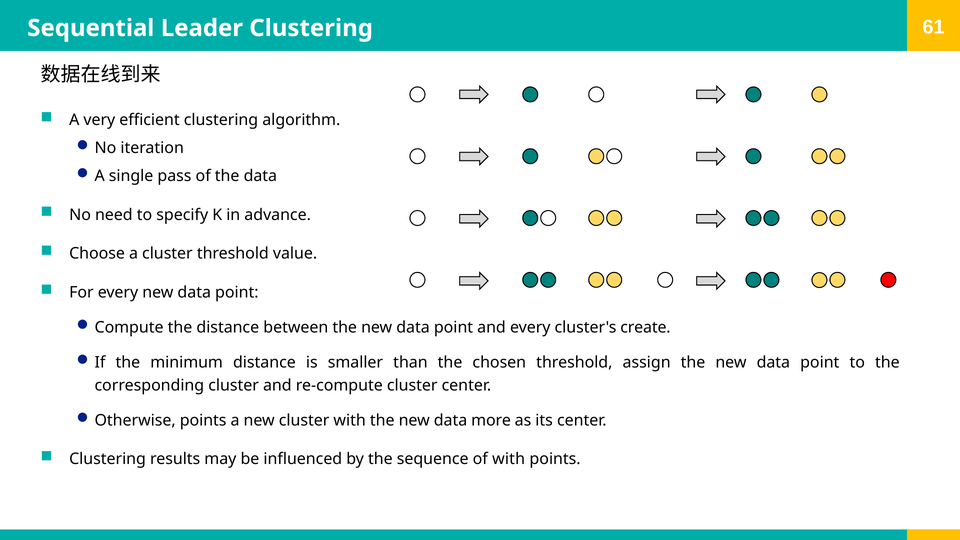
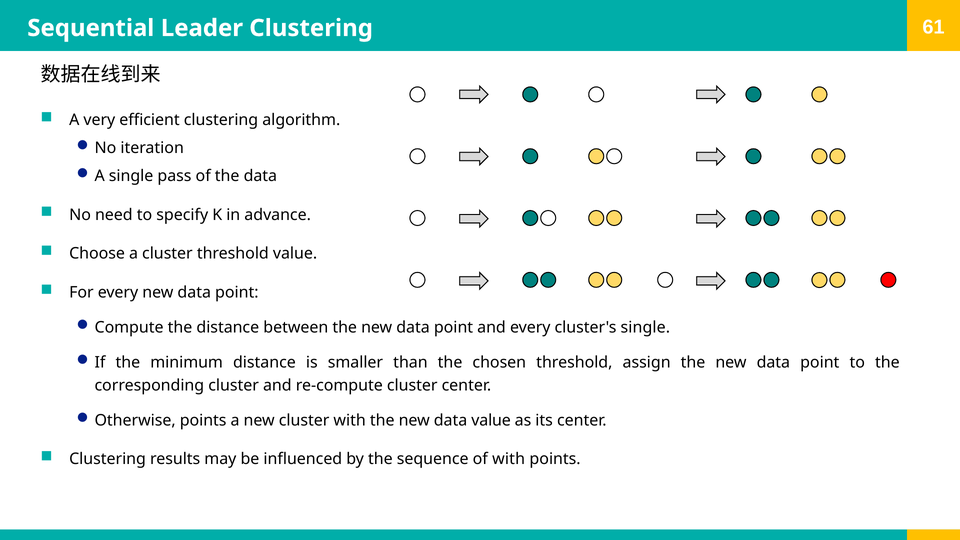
cluster's create: create -> single
data more: more -> value
